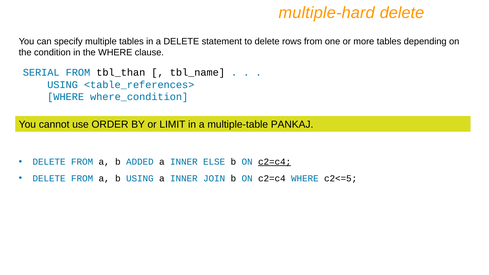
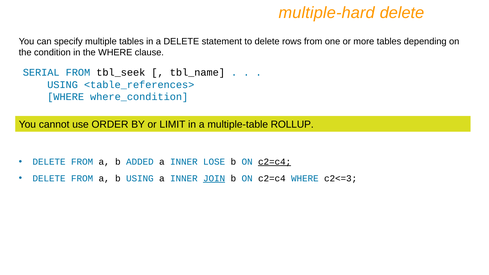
tbl_than: tbl_than -> tbl_seek
PANKAJ: PANKAJ -> ROLLUP
ELSE: ELSE -> LOSE
JOIN underline: none -> present
c2<=5: c2<=5 -> c2<=3
